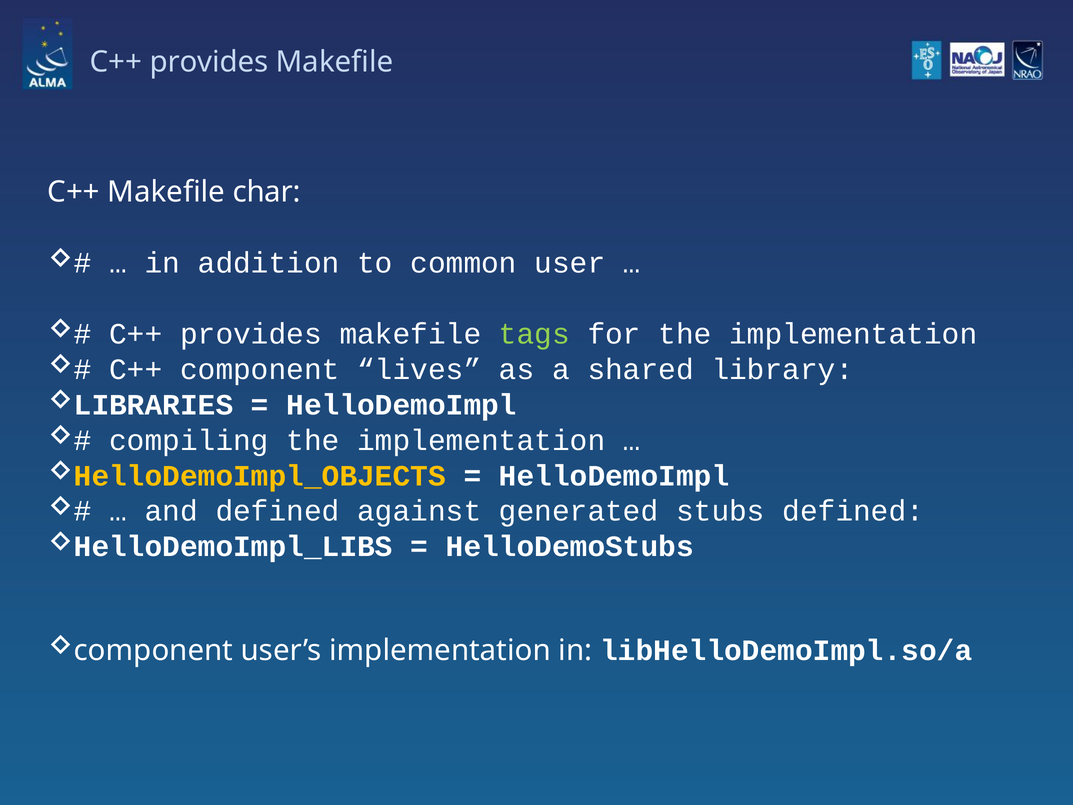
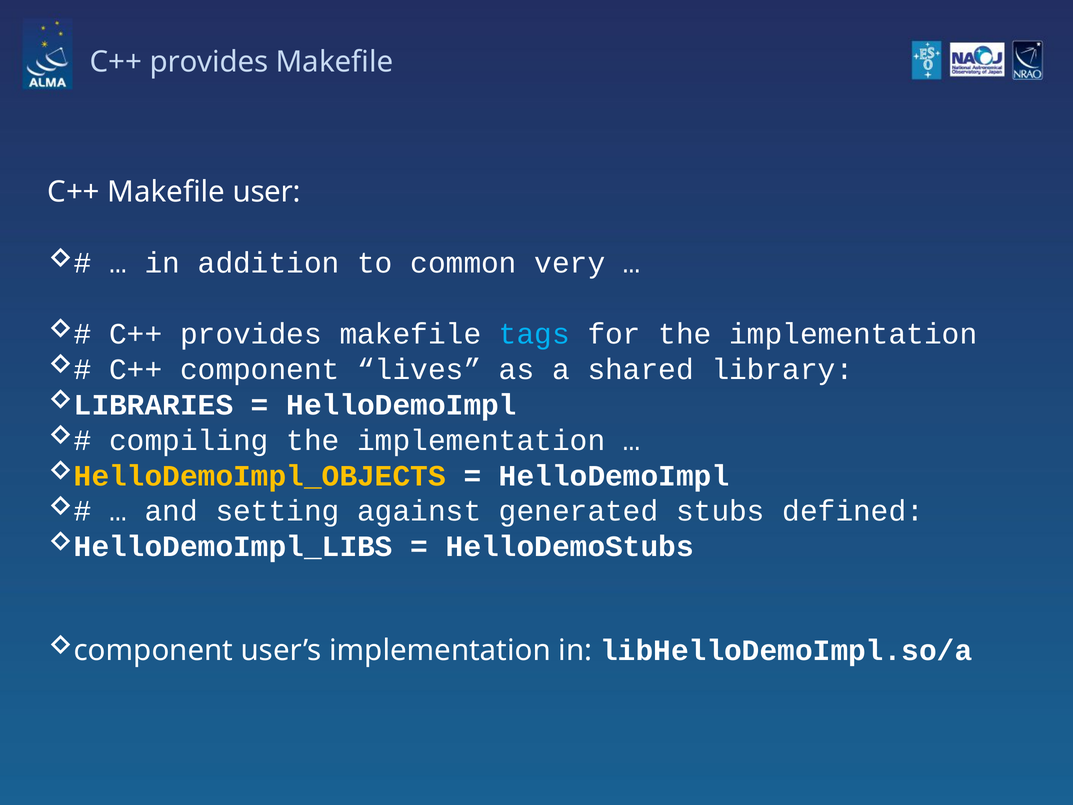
char: char -> user
user: user -> very
tags colour: light green -> light blue
and defined: defined -> setting
